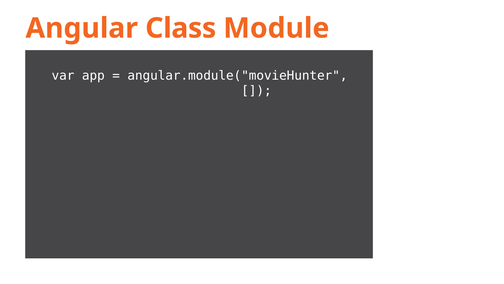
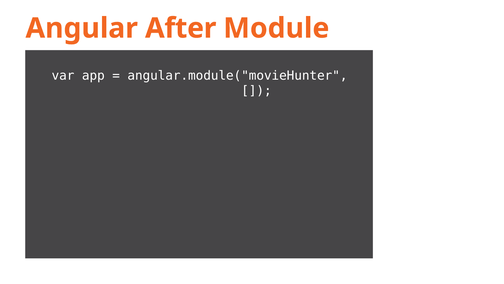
Class: Class -> After
